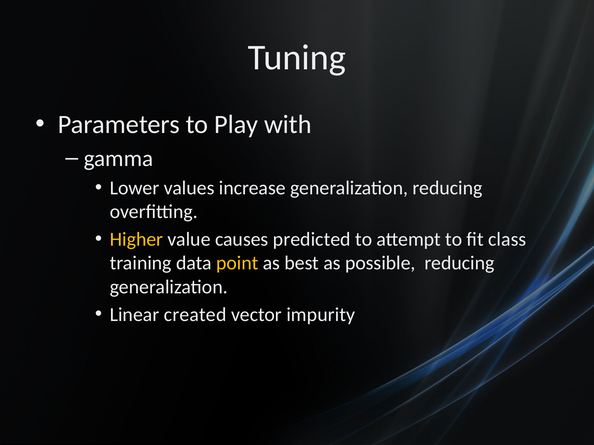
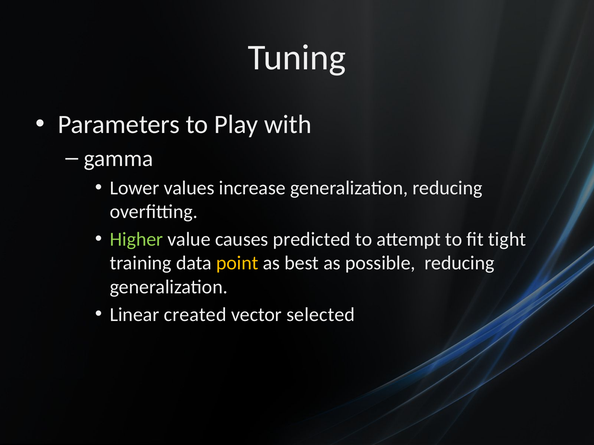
Higher colour: yellow -> light green
class: class -> tight
impurity: impurity -> selected
